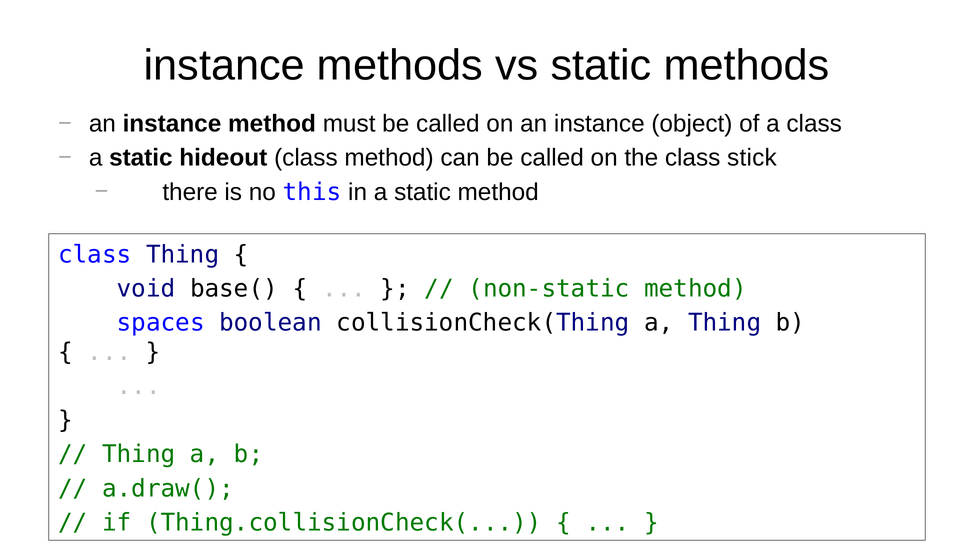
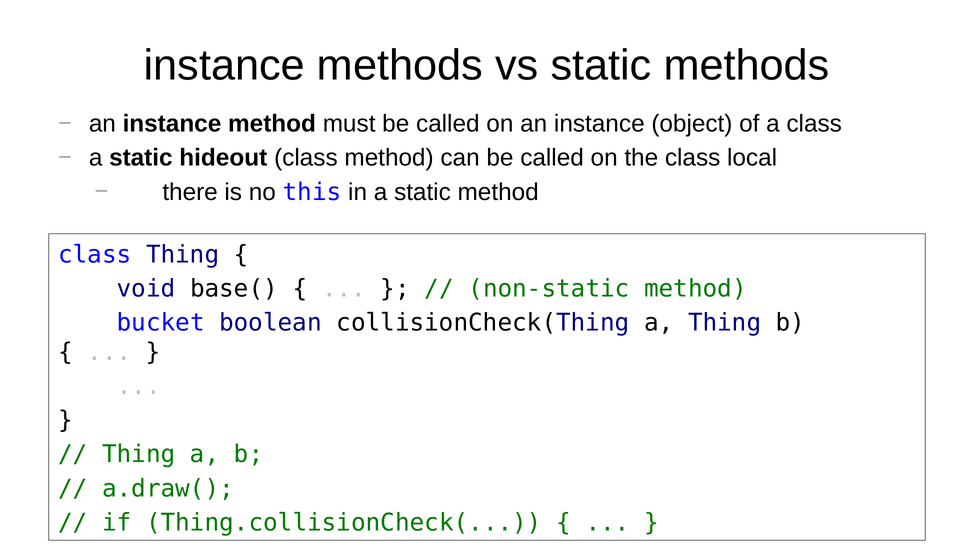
stick: stick -> local
spaces: spaces -> bucket
